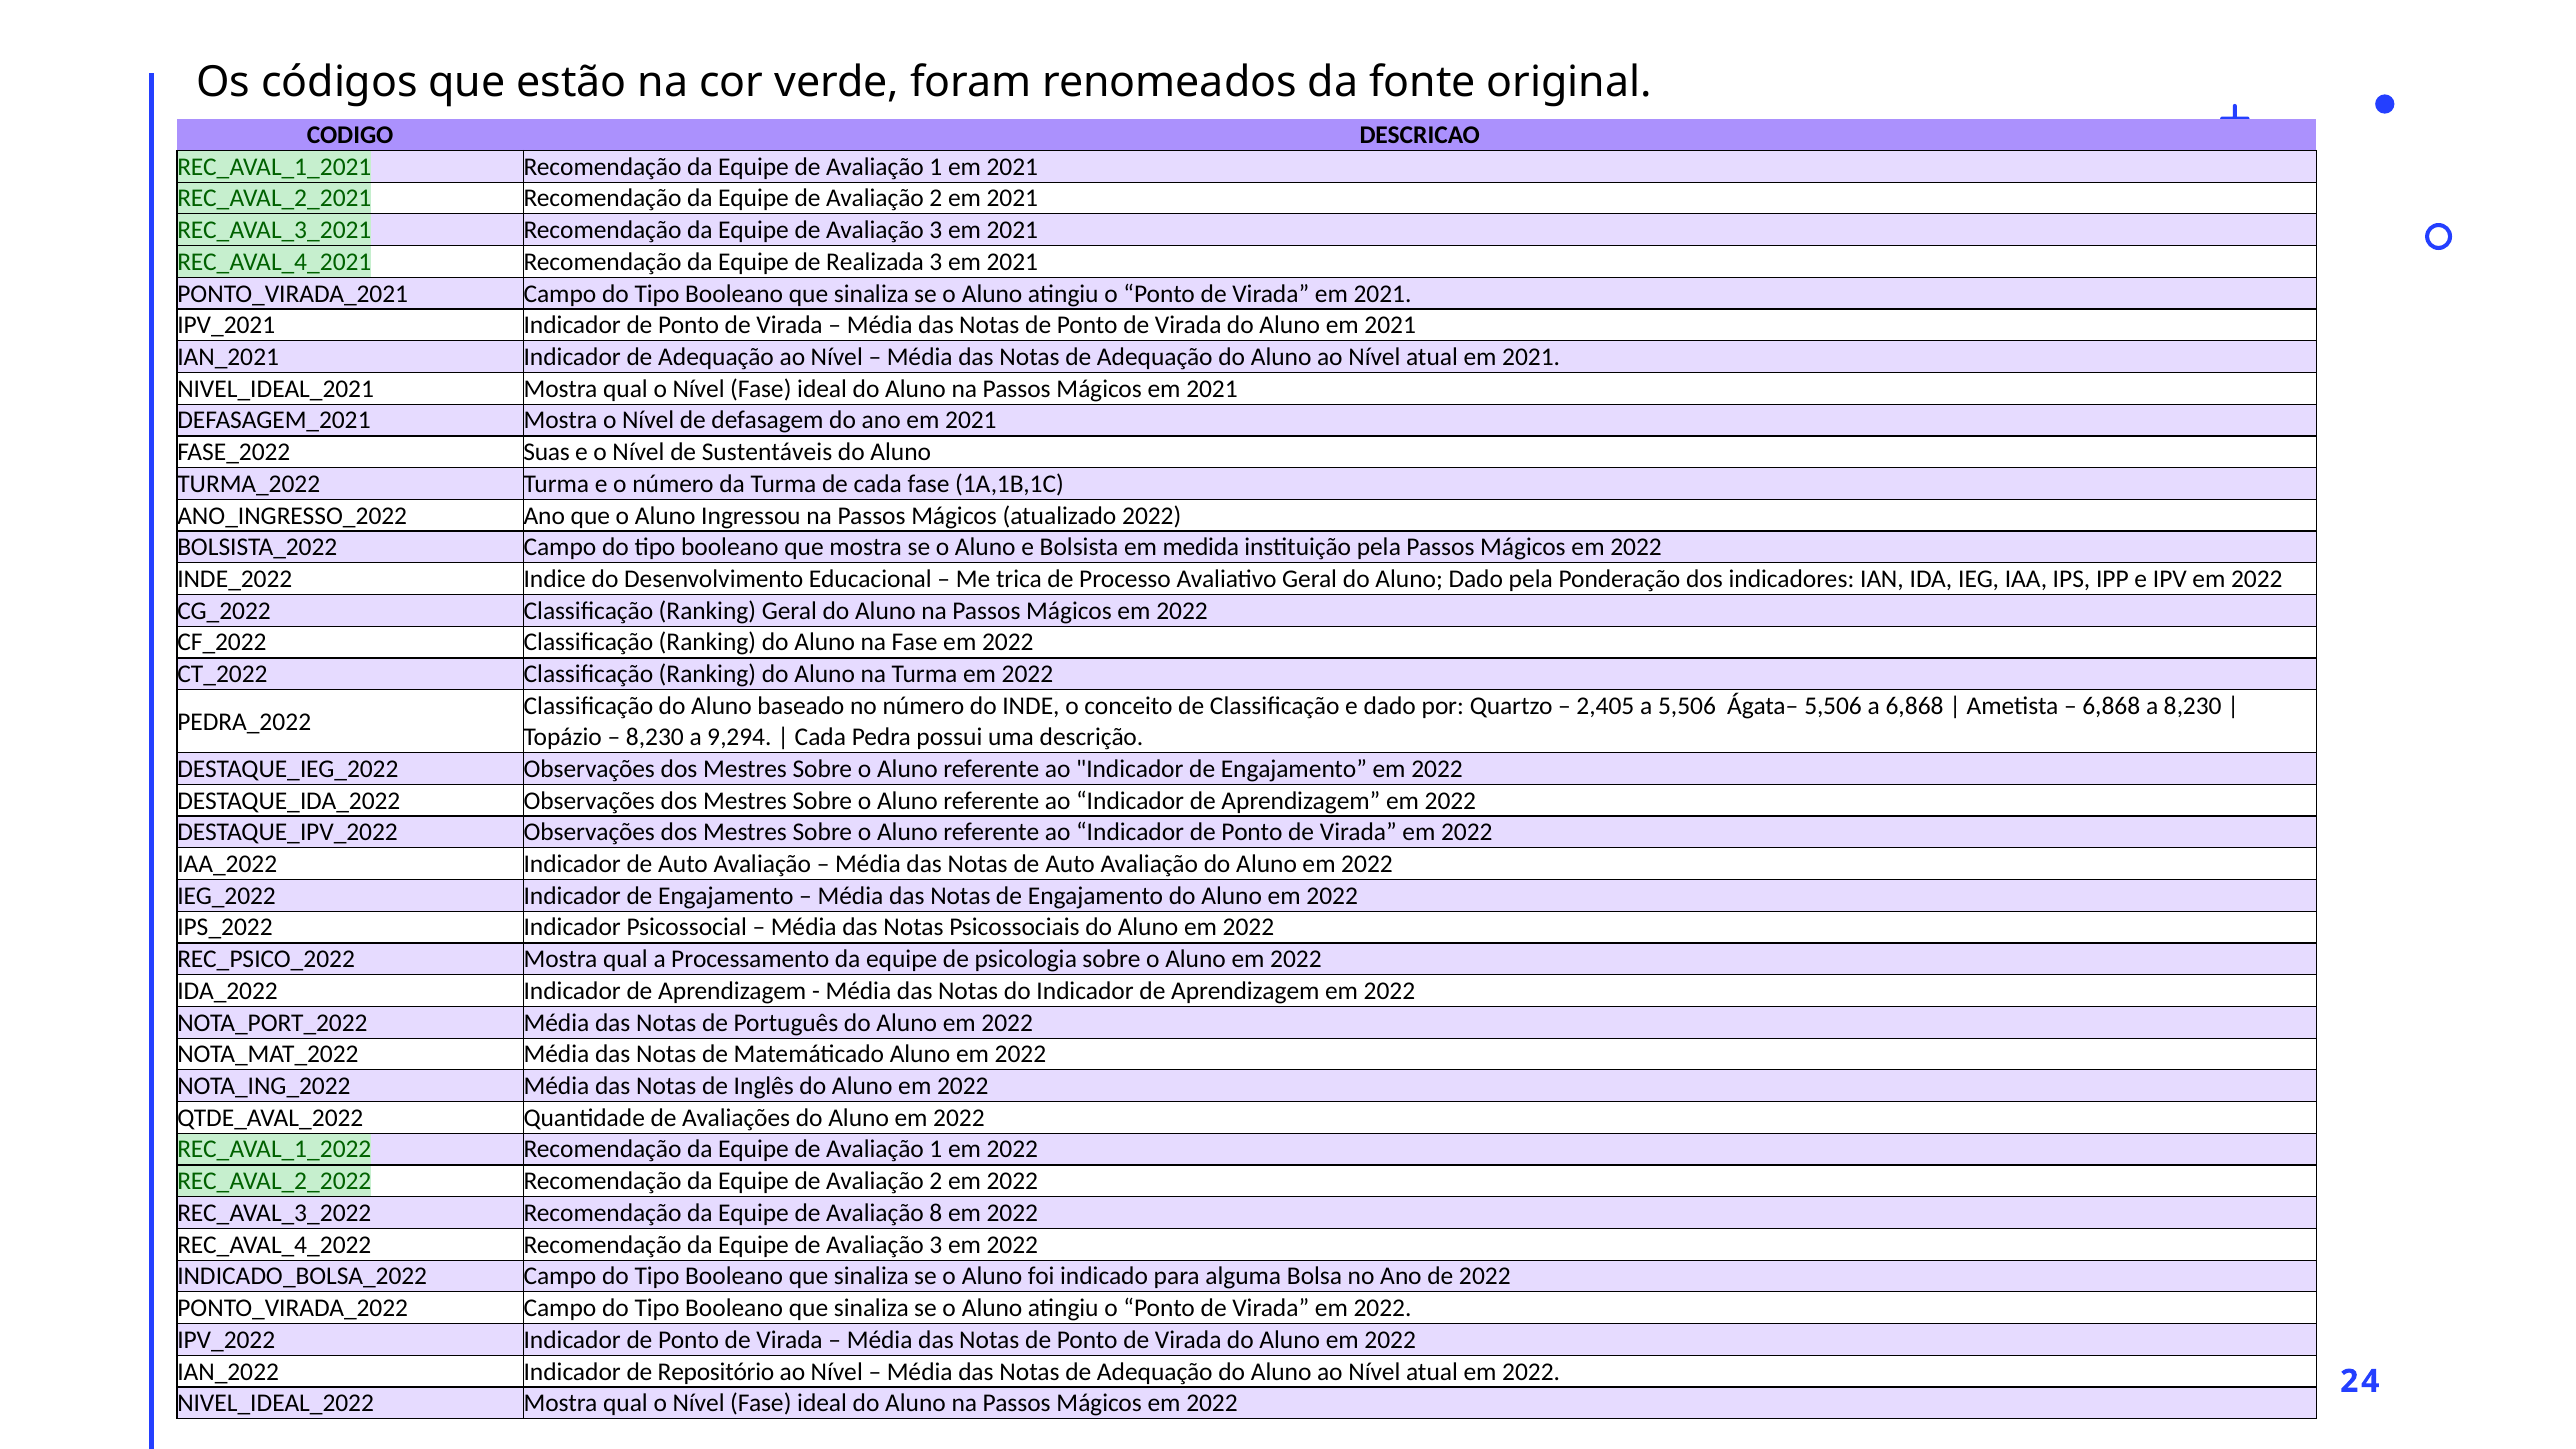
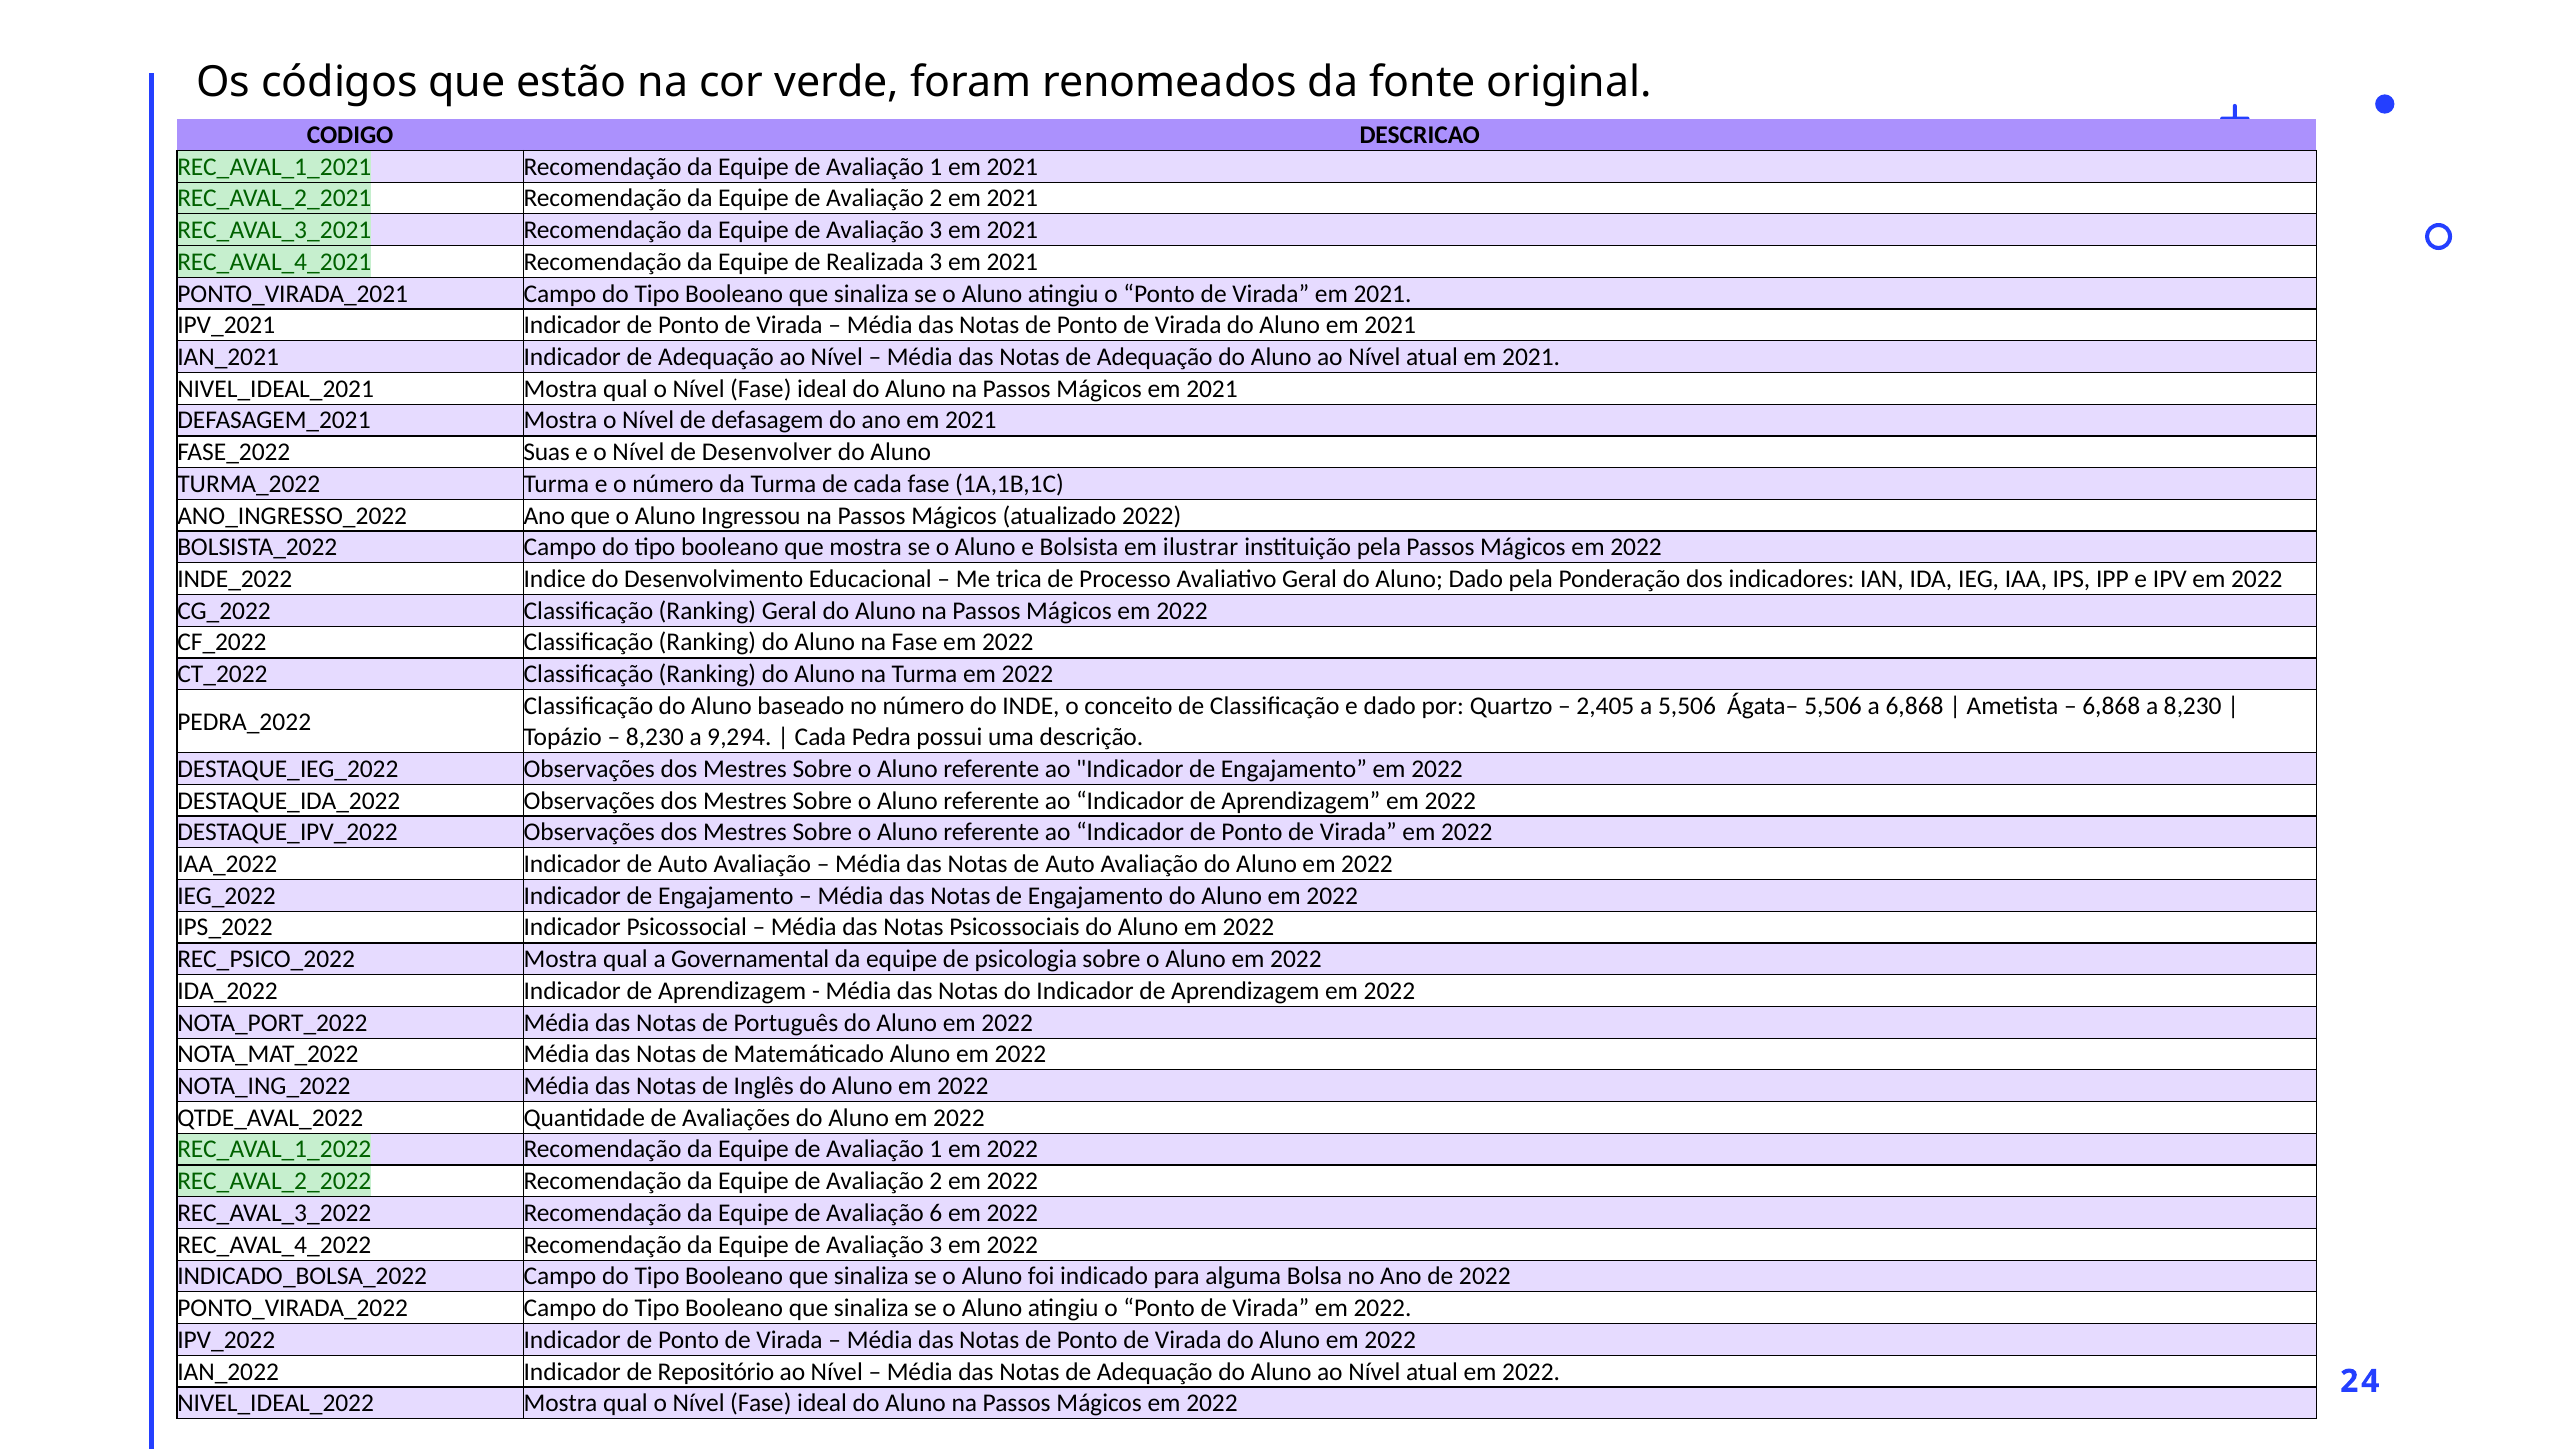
Sustentáveis: Sustentáveis -> Desenvolver
medida: medida -> ilustrar
Processamento: Processamento -> Governamental
8: 8 -> 6
